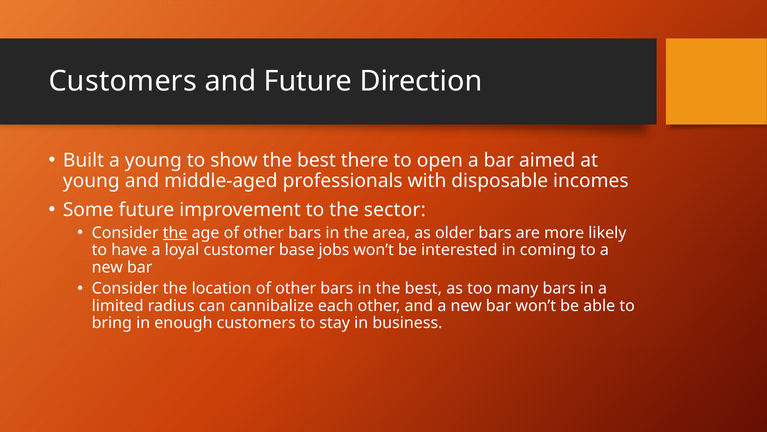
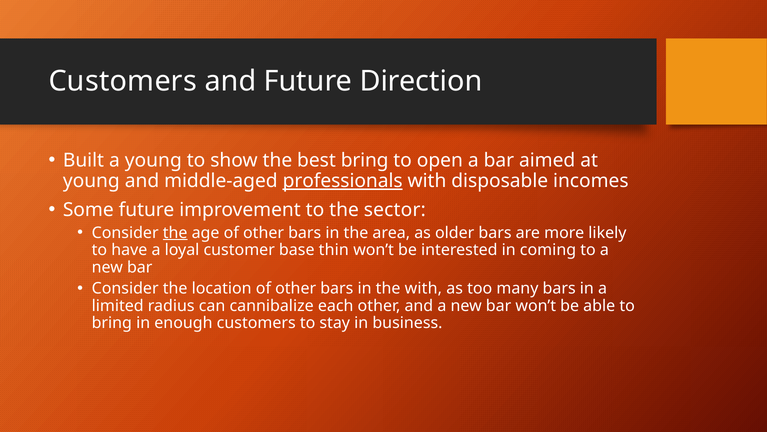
best there: there -> bring
professionals underline: none -> present
jobs: jobs -> thin
in the best: best -> with
